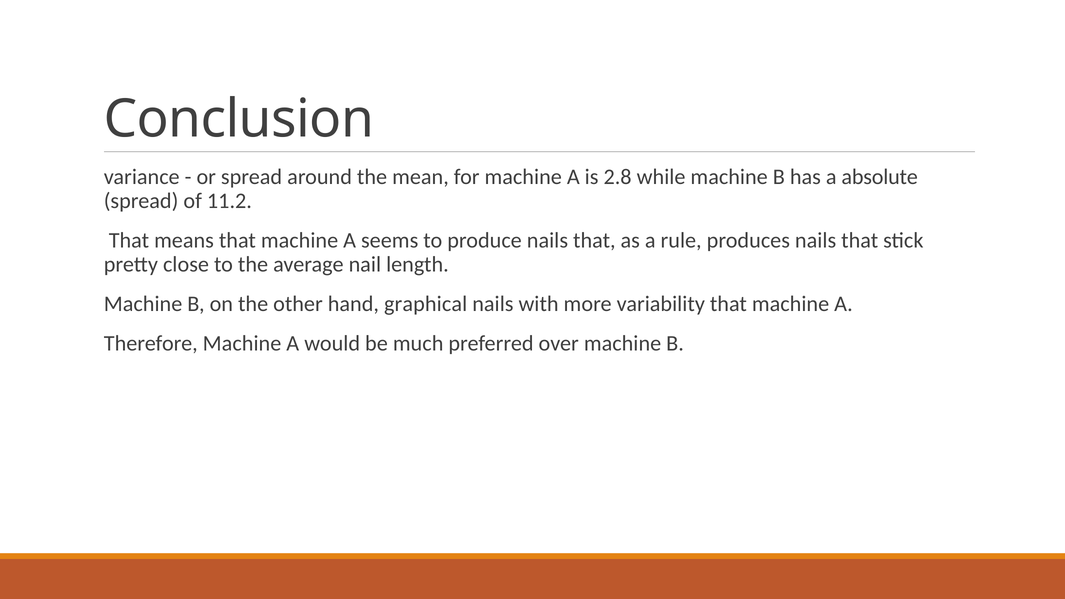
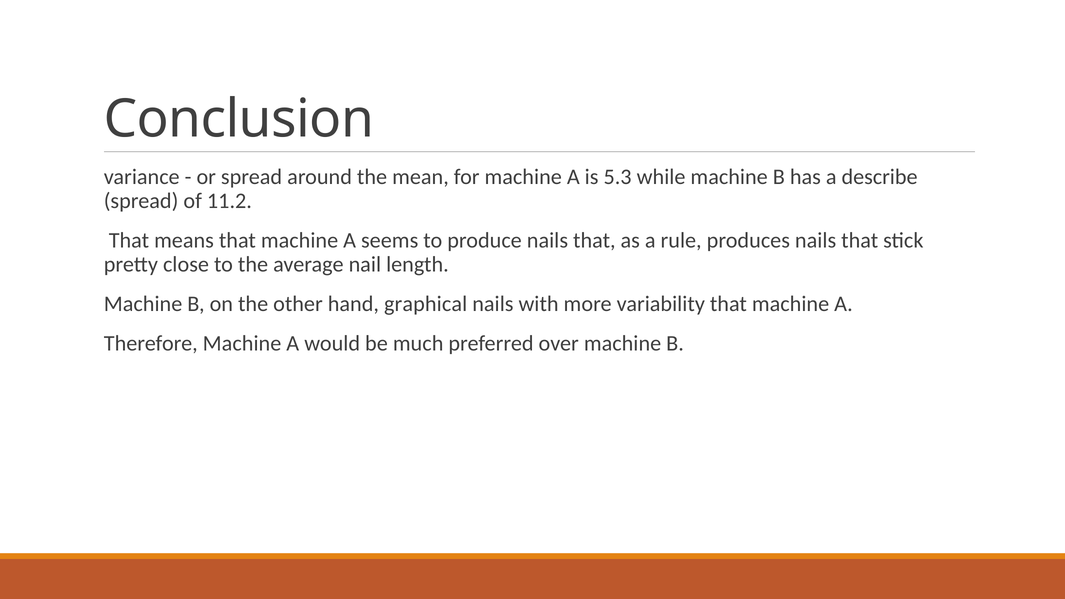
2.8: 2.8 -> 5.3
absolute: absolute -> describe
